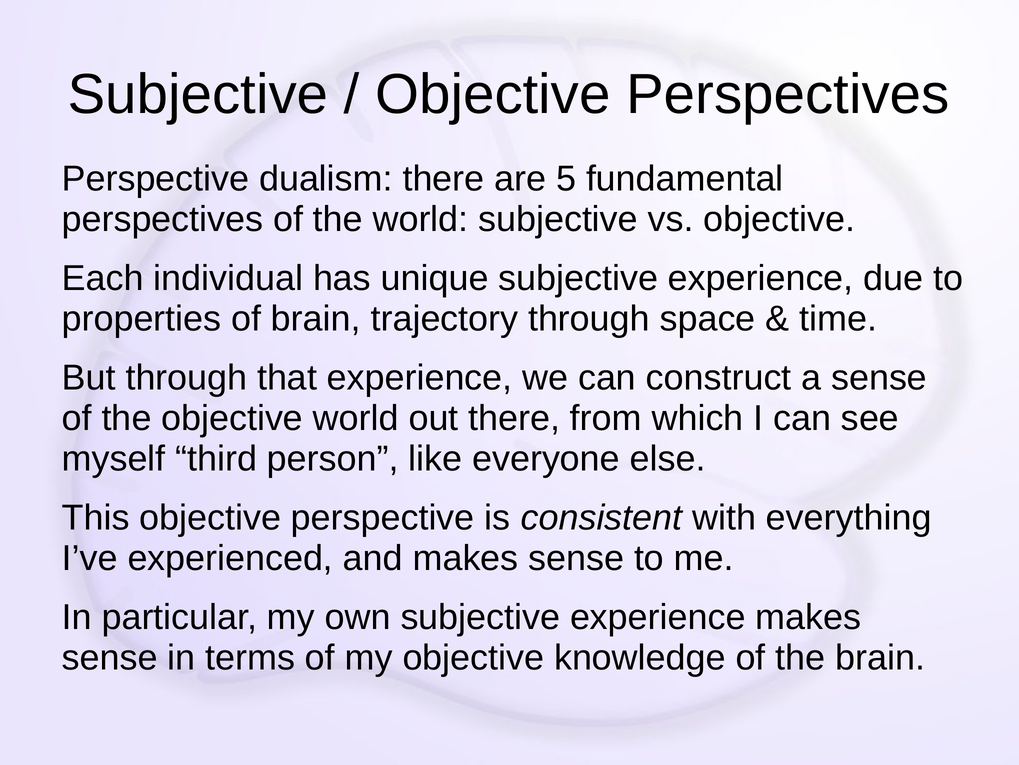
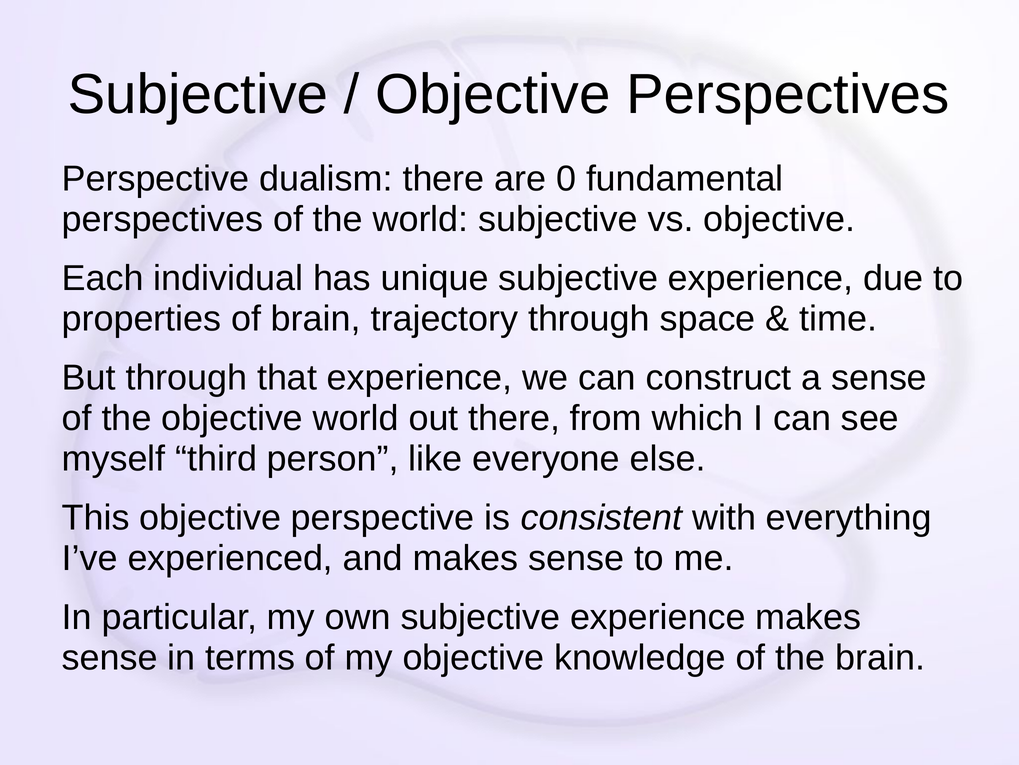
5: 5 -> 0
